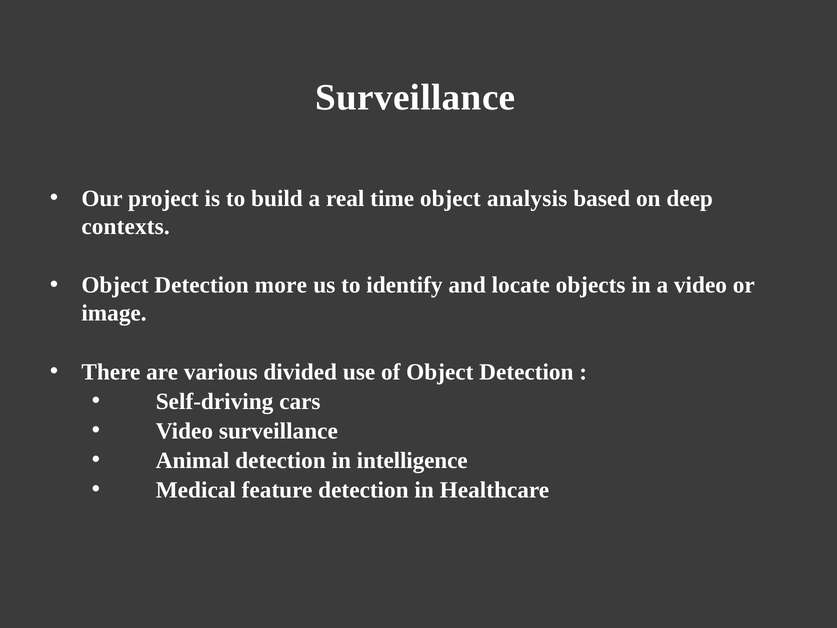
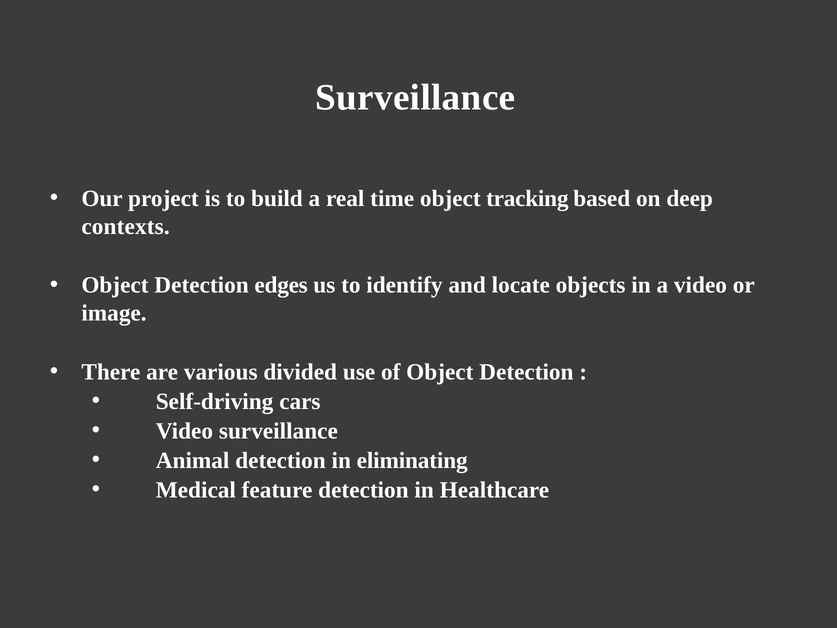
analysis: analysis -> tracking
more: more -> edges
intelligence: intelligence -> eliminating
